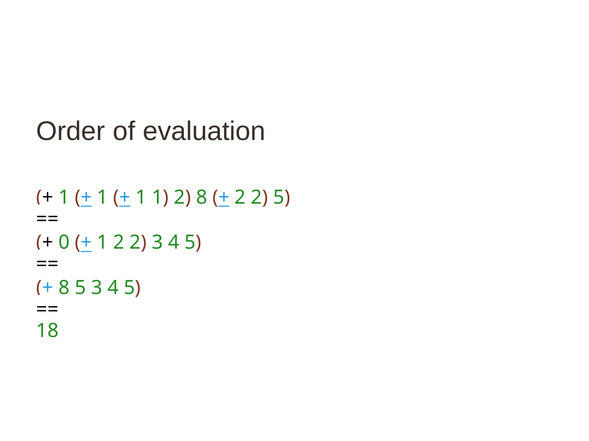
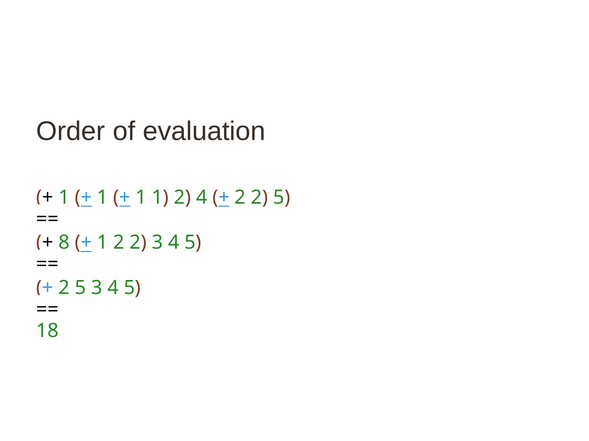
2 8: 8 -> 4
0: 0 -> 8
8 at (64, 288): 8 -> 2
